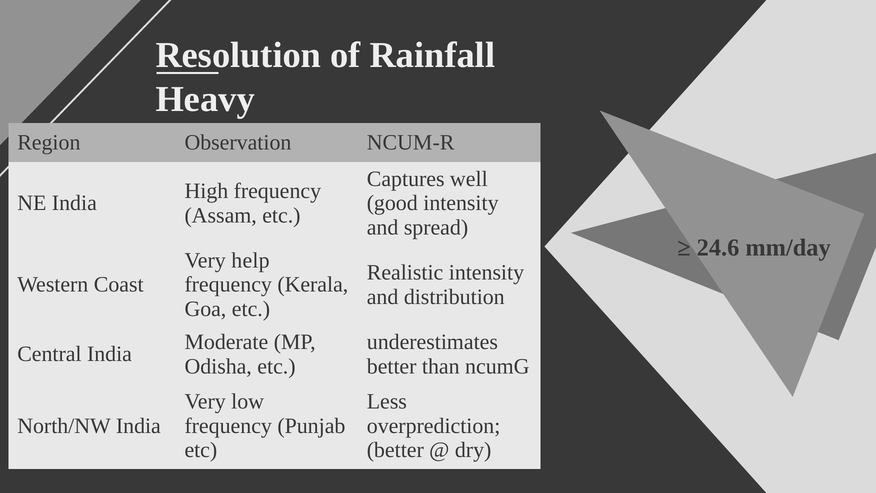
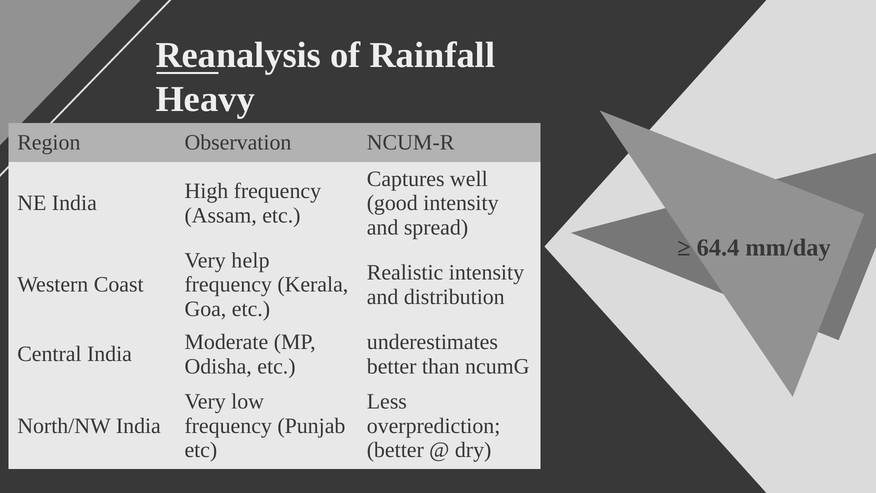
Resolution: Resolution -> Reanalysis
24.6: 24.6 -> 64.4
